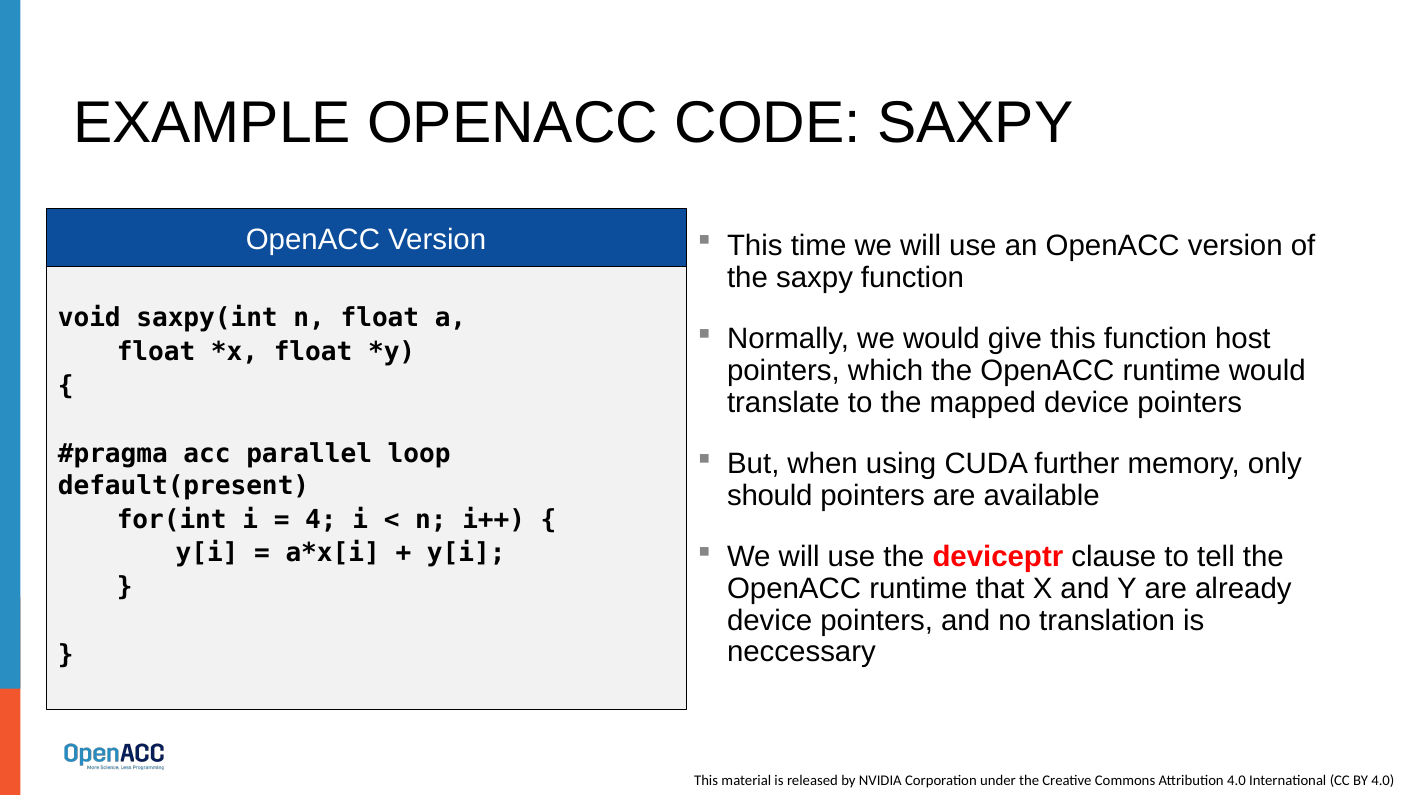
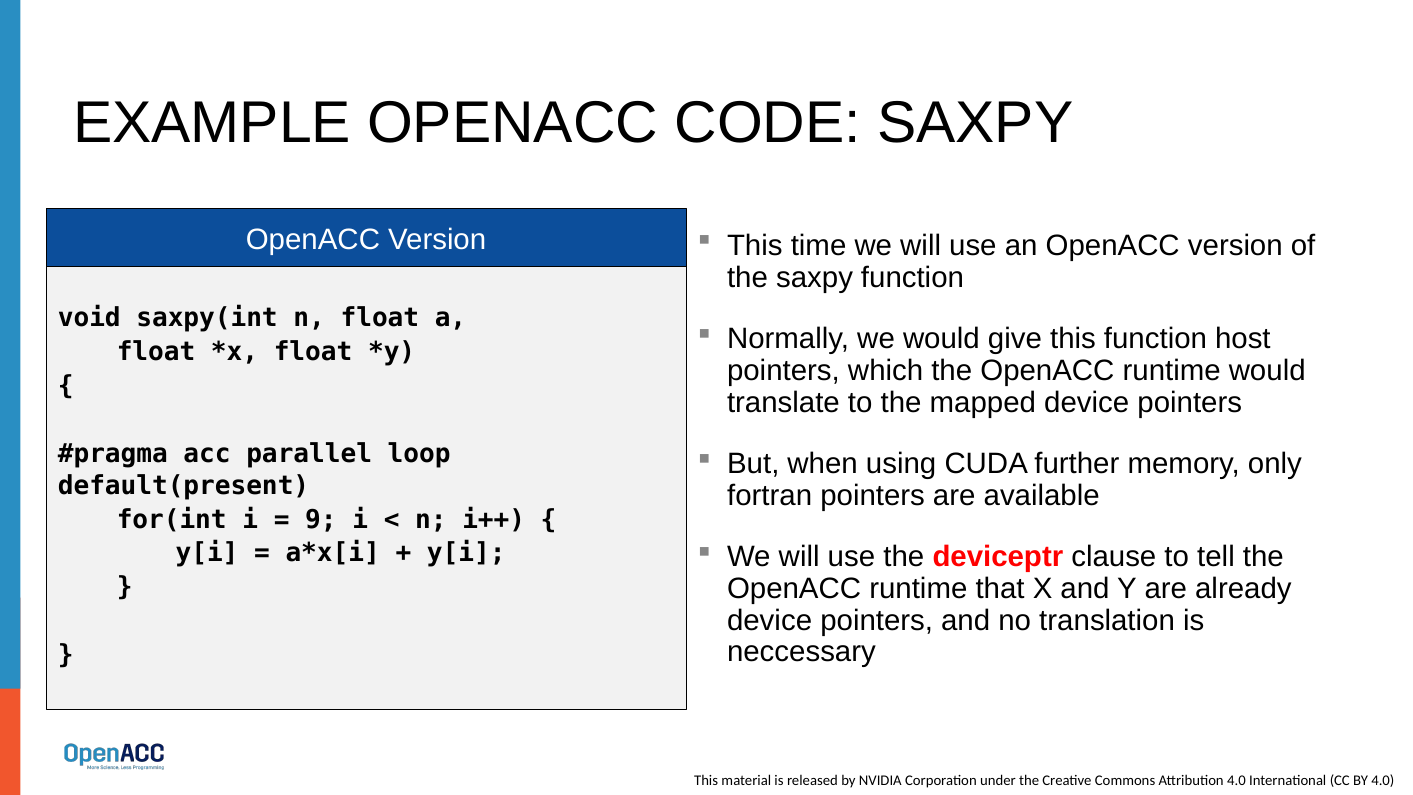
should: should -> fortran
4: 4 -> 9
